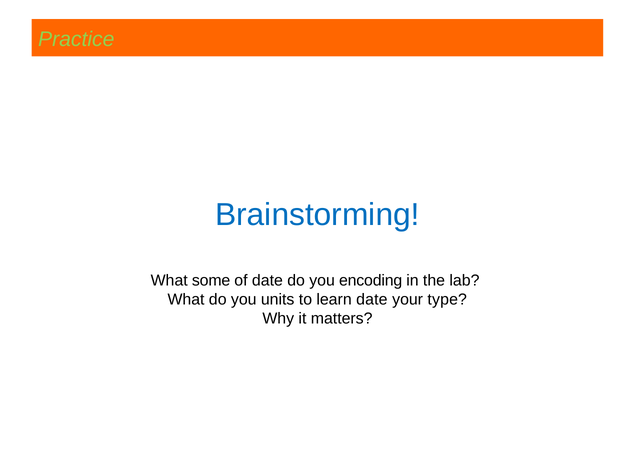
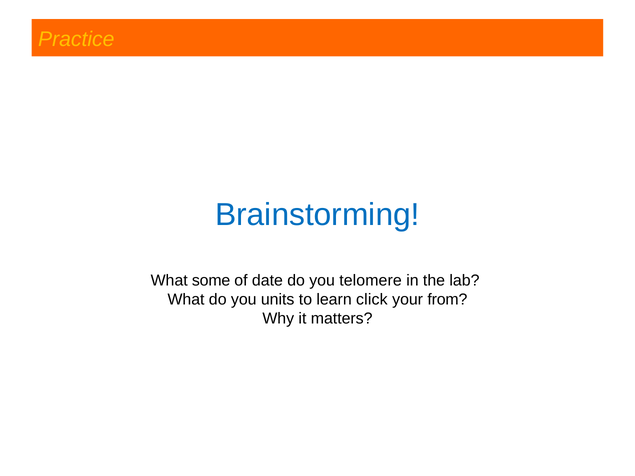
Practice colour: light green -> yellow
encoding: encoding -> telomere
learn date: date -> click
type: type -> from
